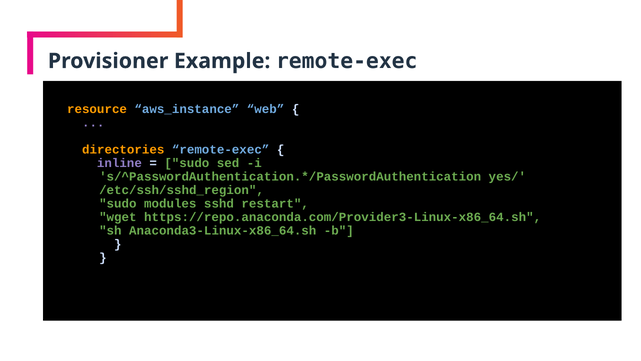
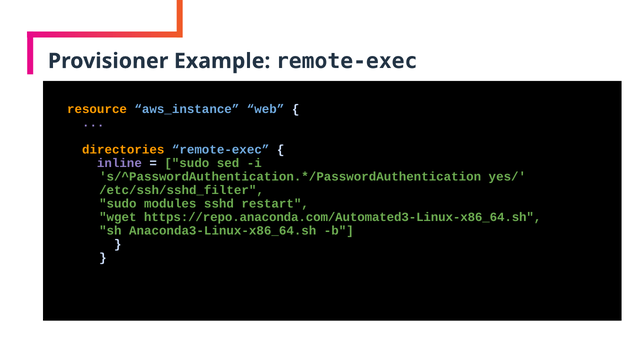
/etc/ssh/sshd_region: /etc/ssh/sshd_region -> /etc/ssh/sshd_filter
https://repo.anaconda.com/Provider3-Linux-x86_64.sh: https://repo.anaconda.com/Provider3-Linux-x86_64.sh -> https://repo.anaconda.com/Automated3-Linux-x86_64.sh
